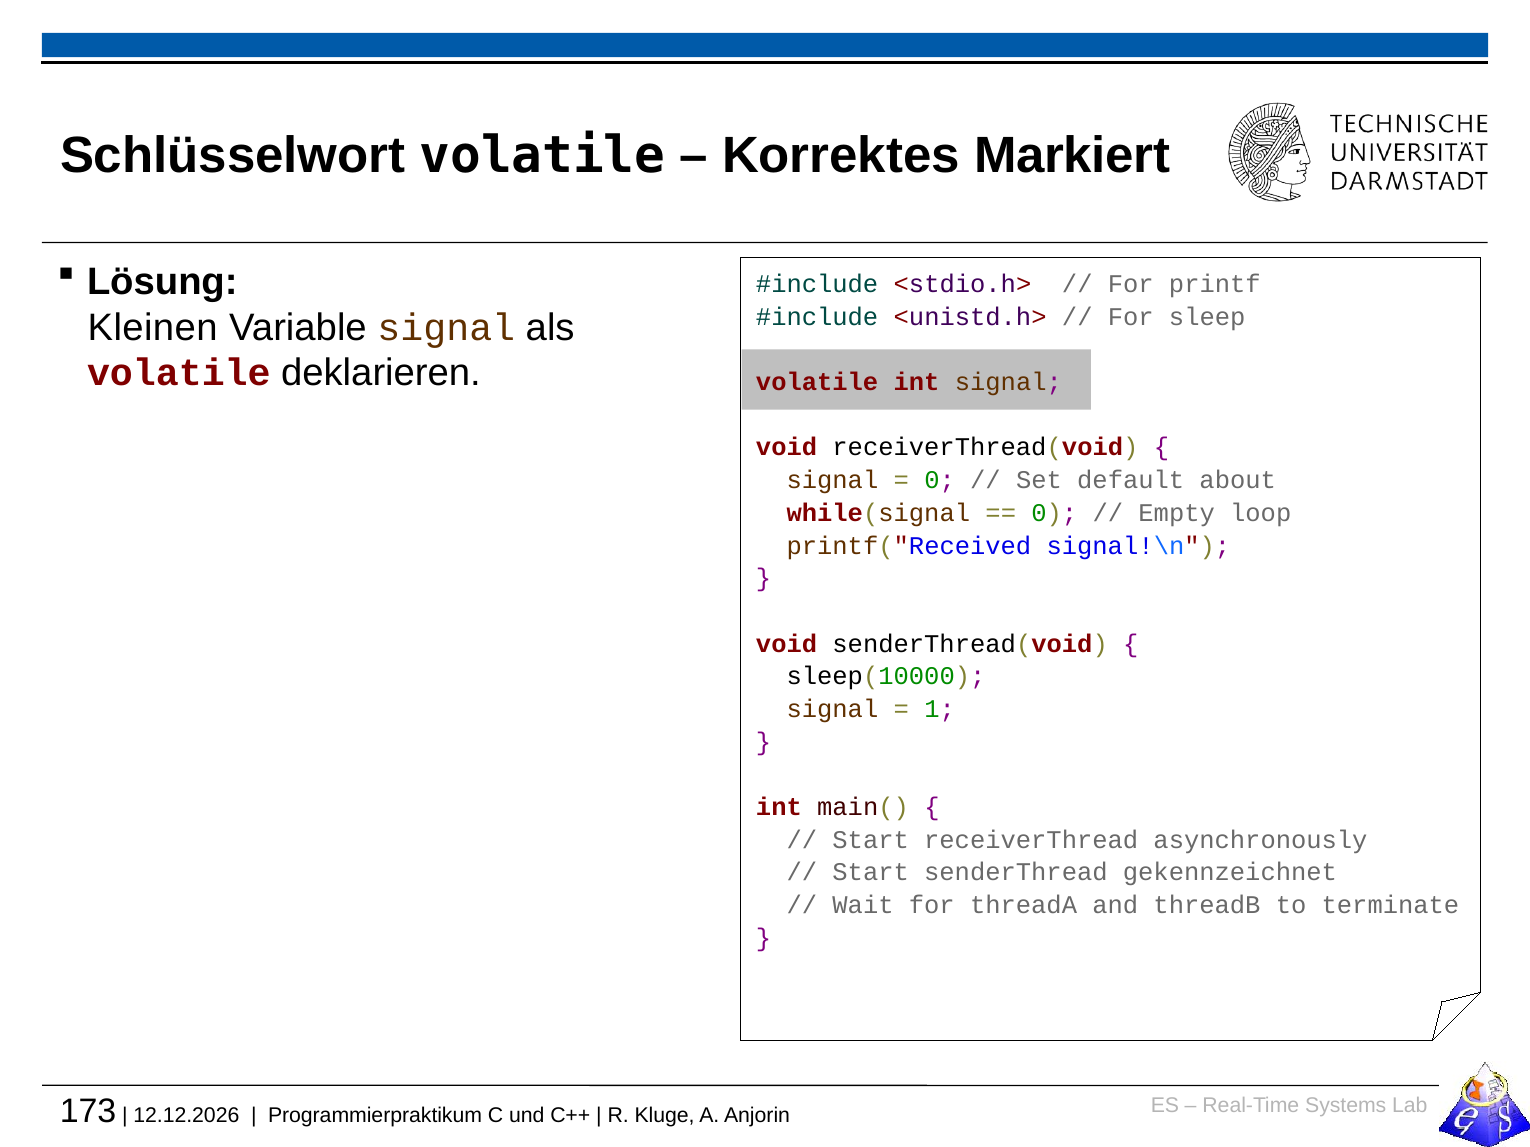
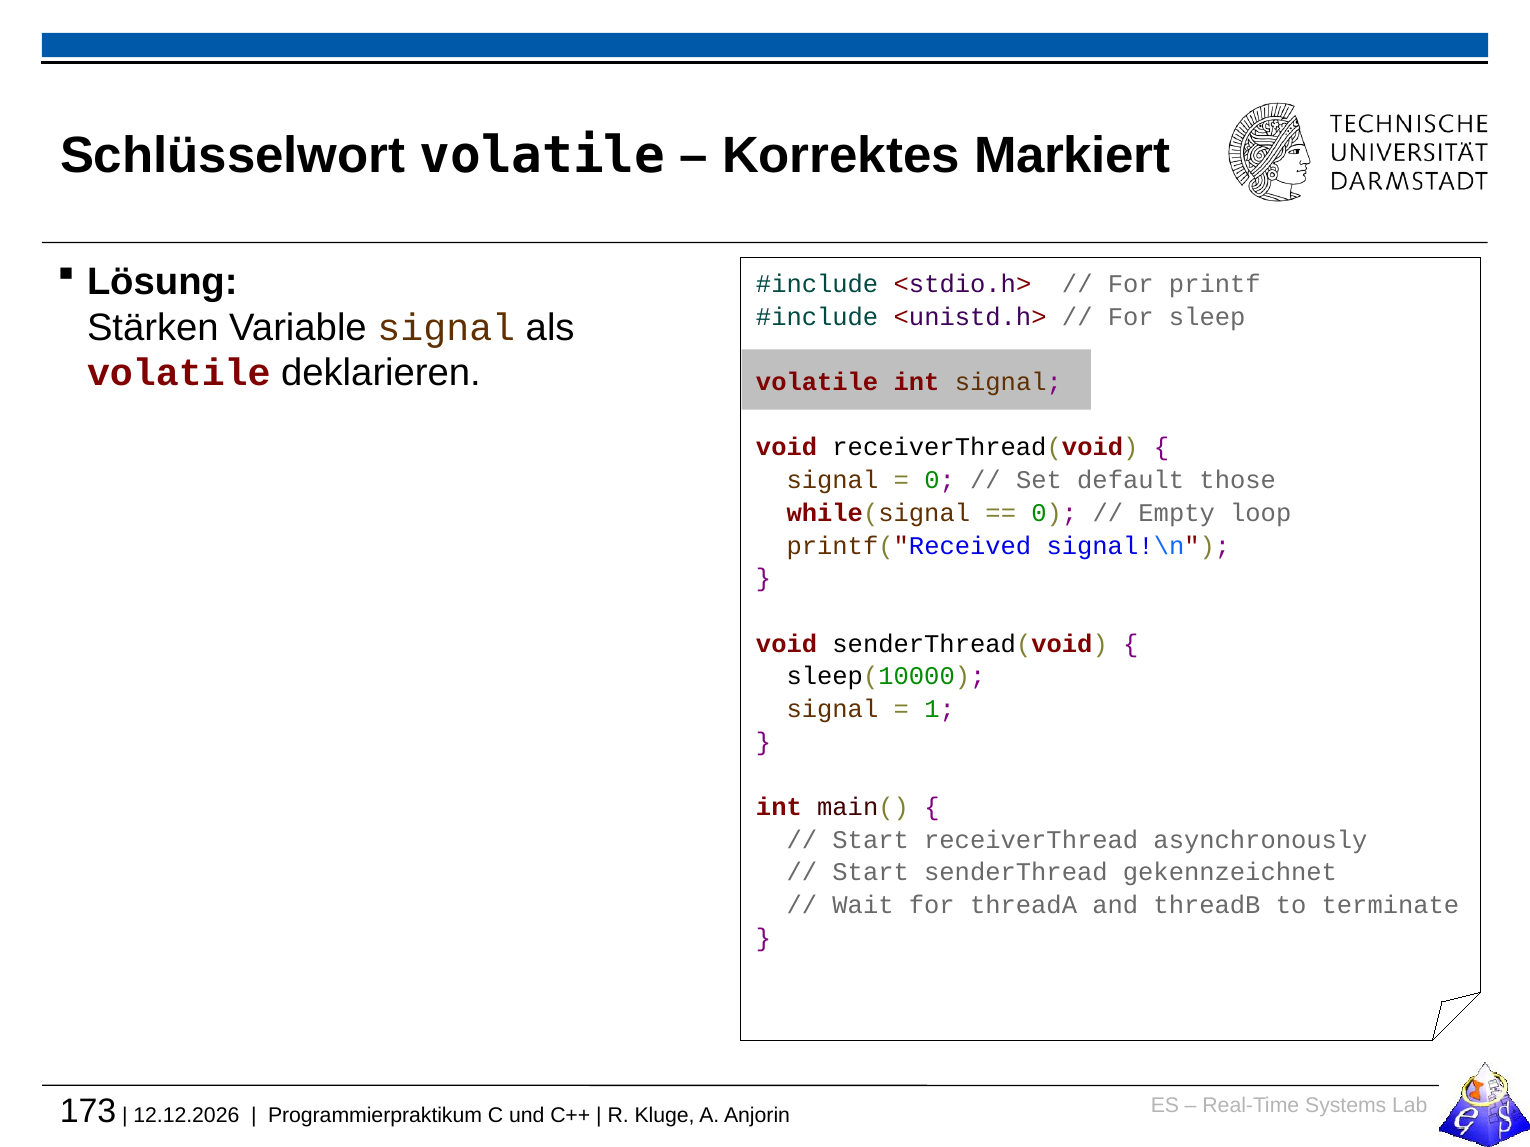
Kleinen: Kleinen -> Stärken
about: about -> those
